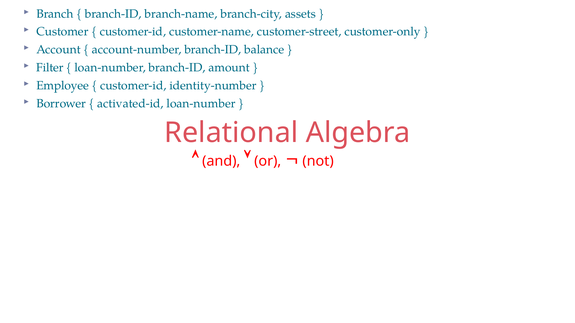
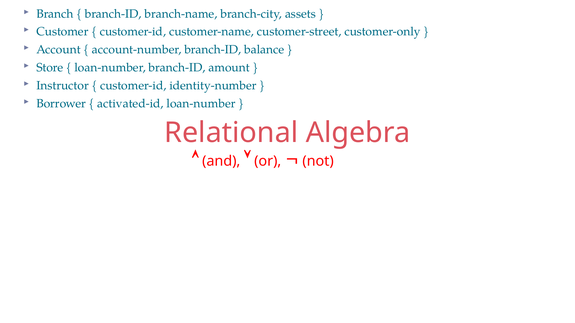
Filter: Filter -> Store
Employee: Employee -> Instructor
